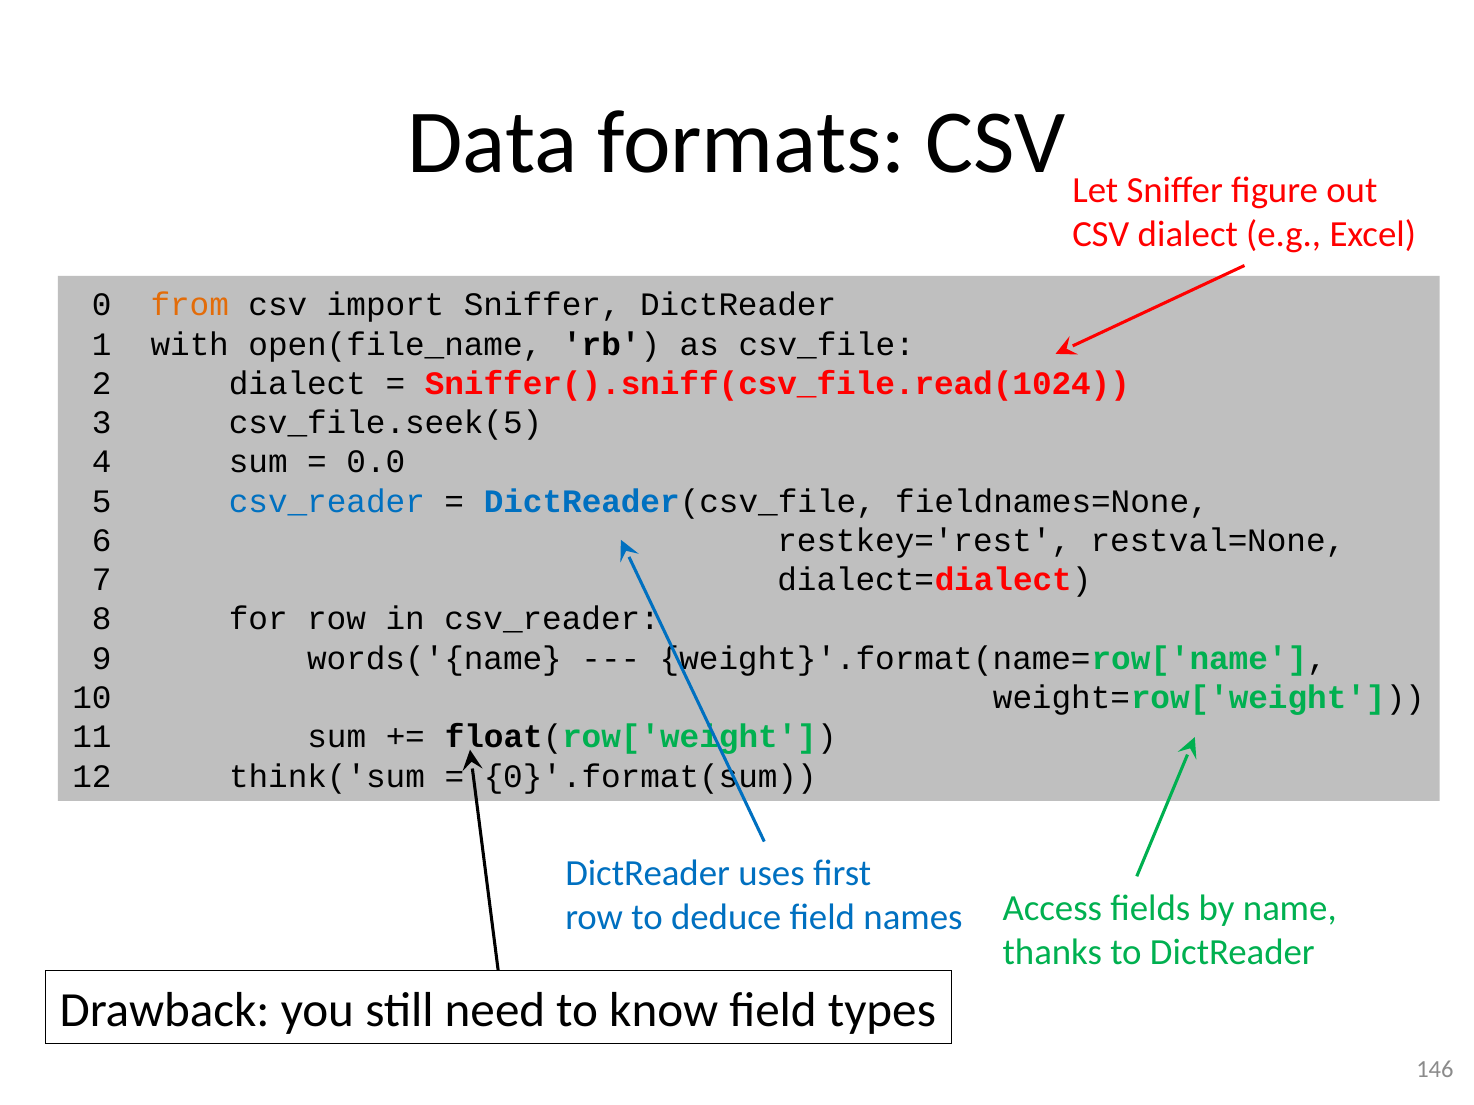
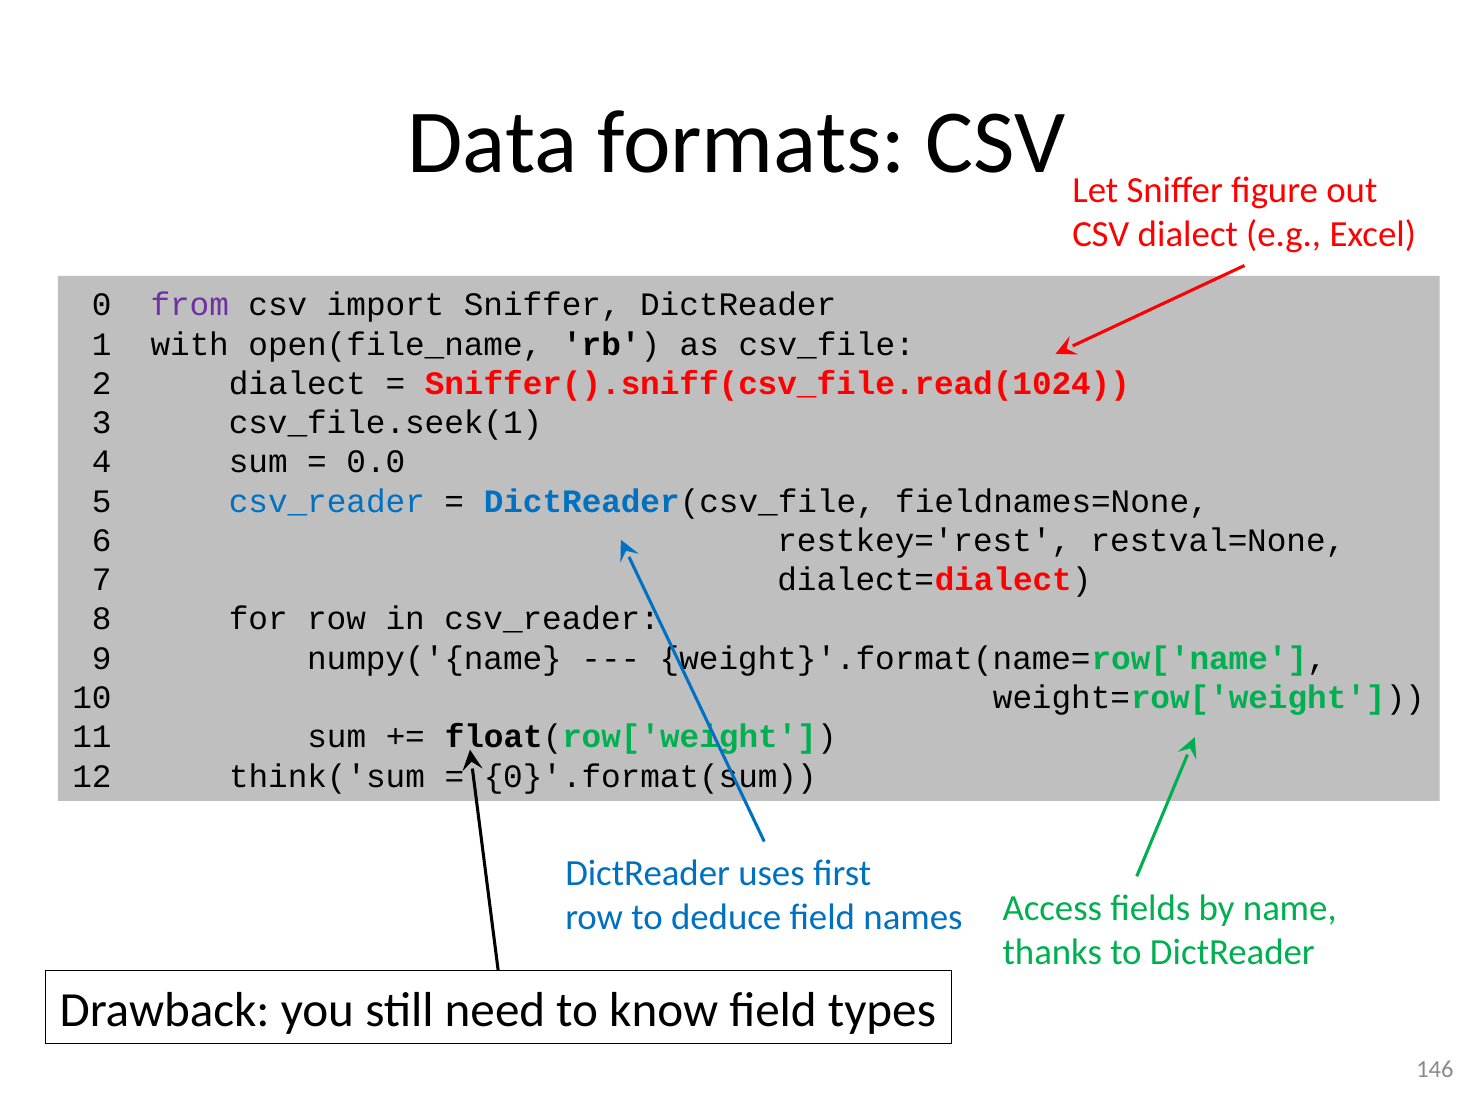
from colour: orange -> purple
csv_file.seek(5: csv_file.seek(5 -> csv_file.seek(1
words('{name: words('{name -> numpy('{name
